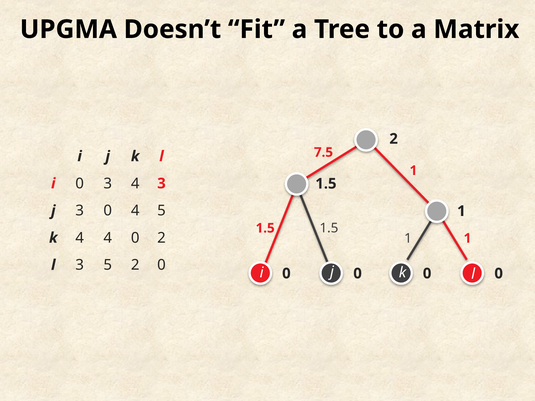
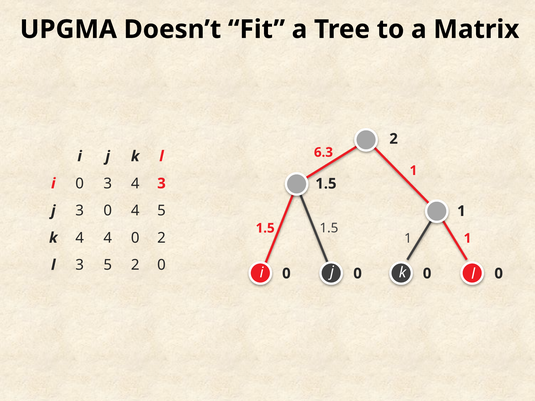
7.5: 7.5 -> 6.3
